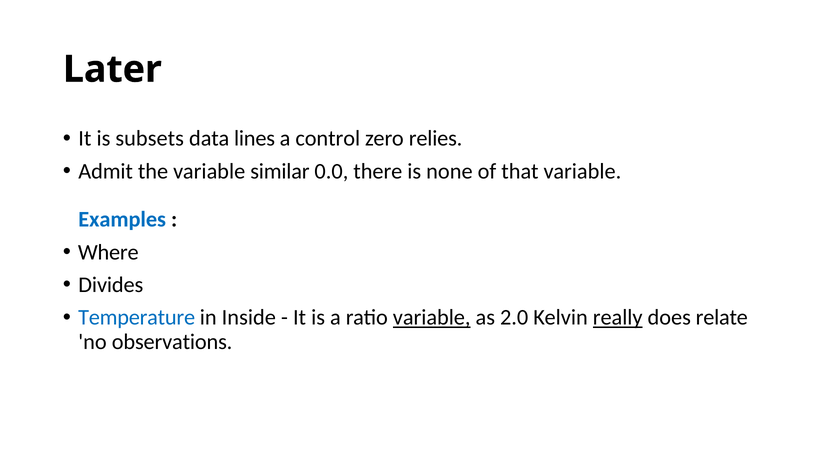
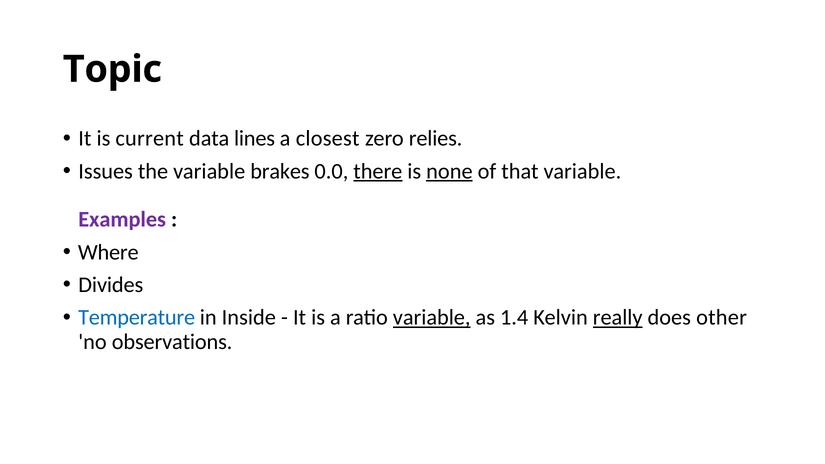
Later: Later -> Topic
subsets: subsets -> current
control: control -> closest
Admit: Admit -> Issues
similar: similar -> brakes
there underline: none -> present
none underline: none -> present
Examples colour: blue -> purple
2.0: 2.0 -> 1.4
relate: relate -> other
